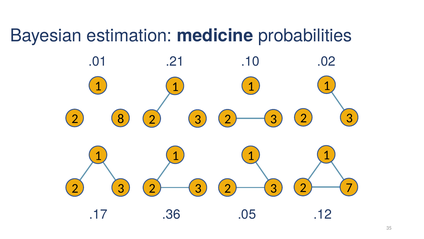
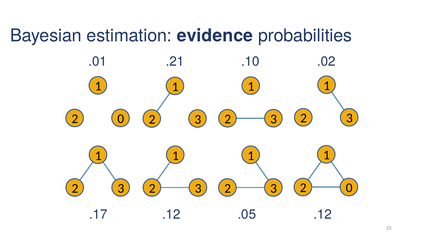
medicine: medicine -> evidence
8 at (121, 119): 8 -> 0
7 at (349, 188): 7 -> 0
.17 .36: .36 -> .12
